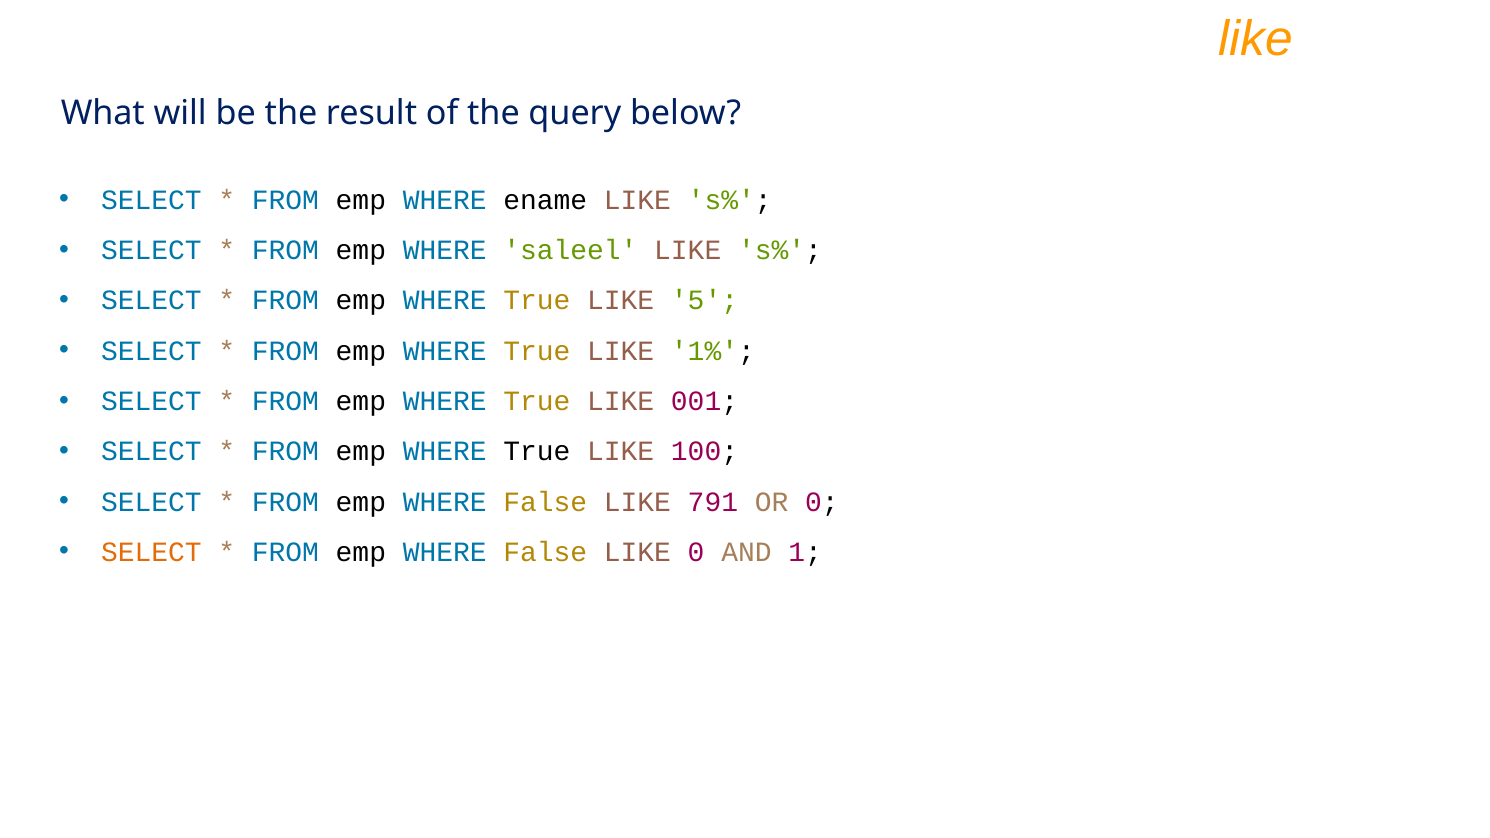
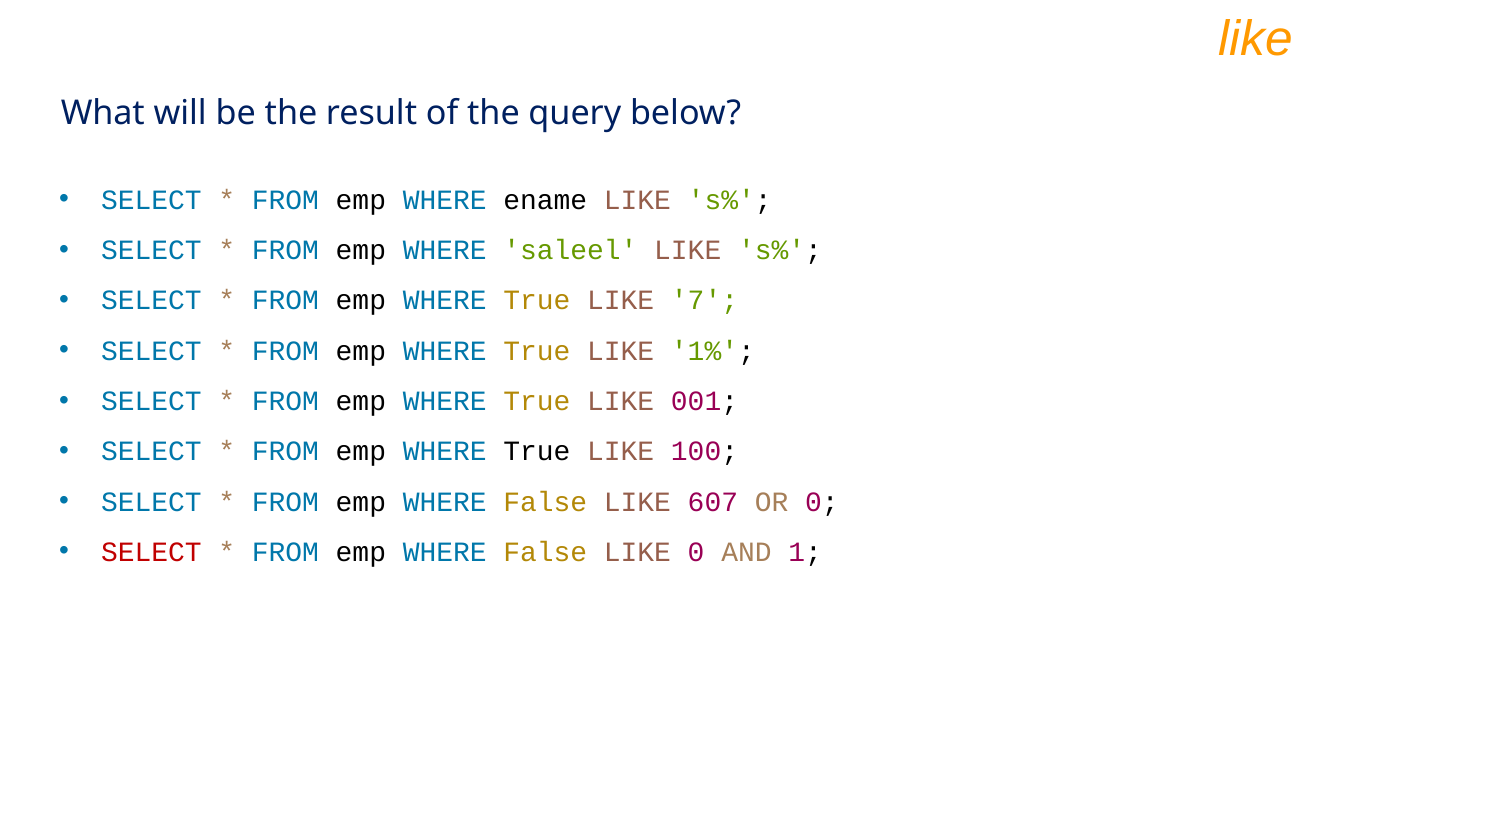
5: 5 -> 7
791: 791 -> 607
SELECT at (151, 552) colour: orange -> red
